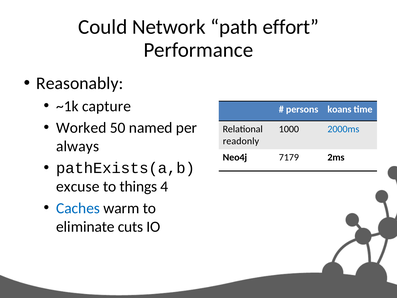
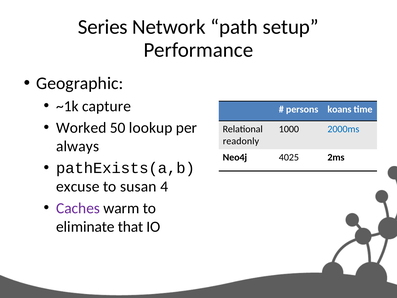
Could: Could -> Series
effort: effort -> setup
Reasonably: Reasonably -> Geographic
named: named -> lookup
7179: 7179 -> 4025
things: things -> susan
Caches colour: blue -> purple
cuts: cuts -> that
